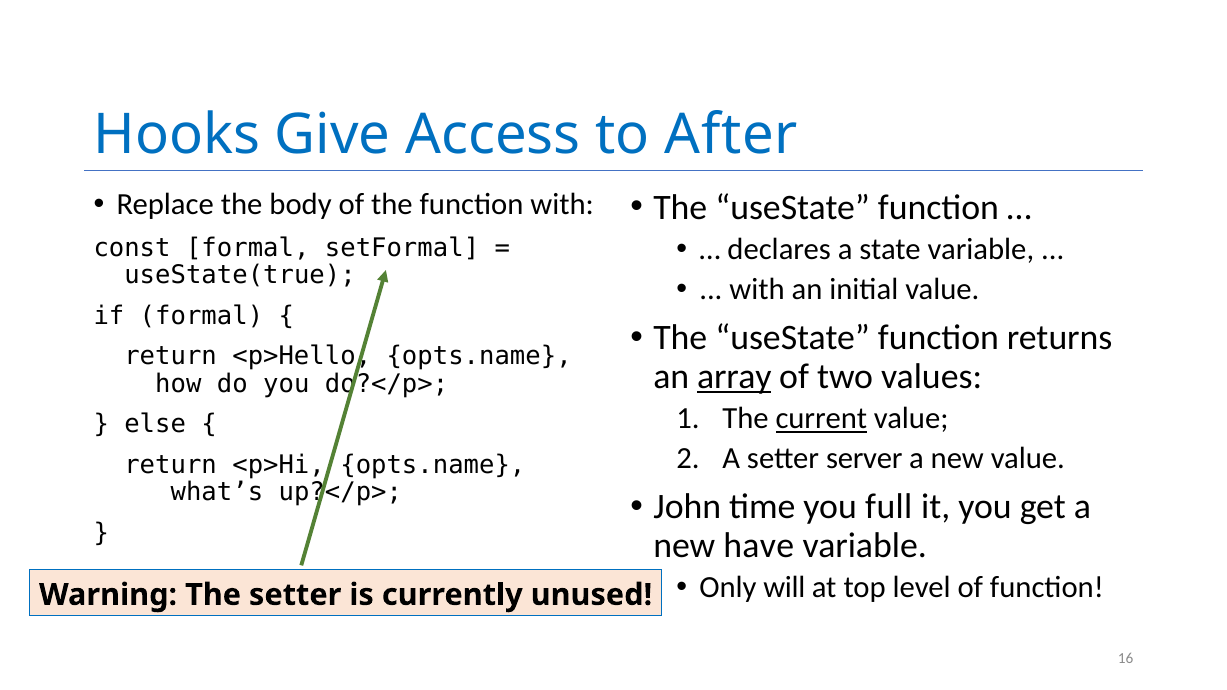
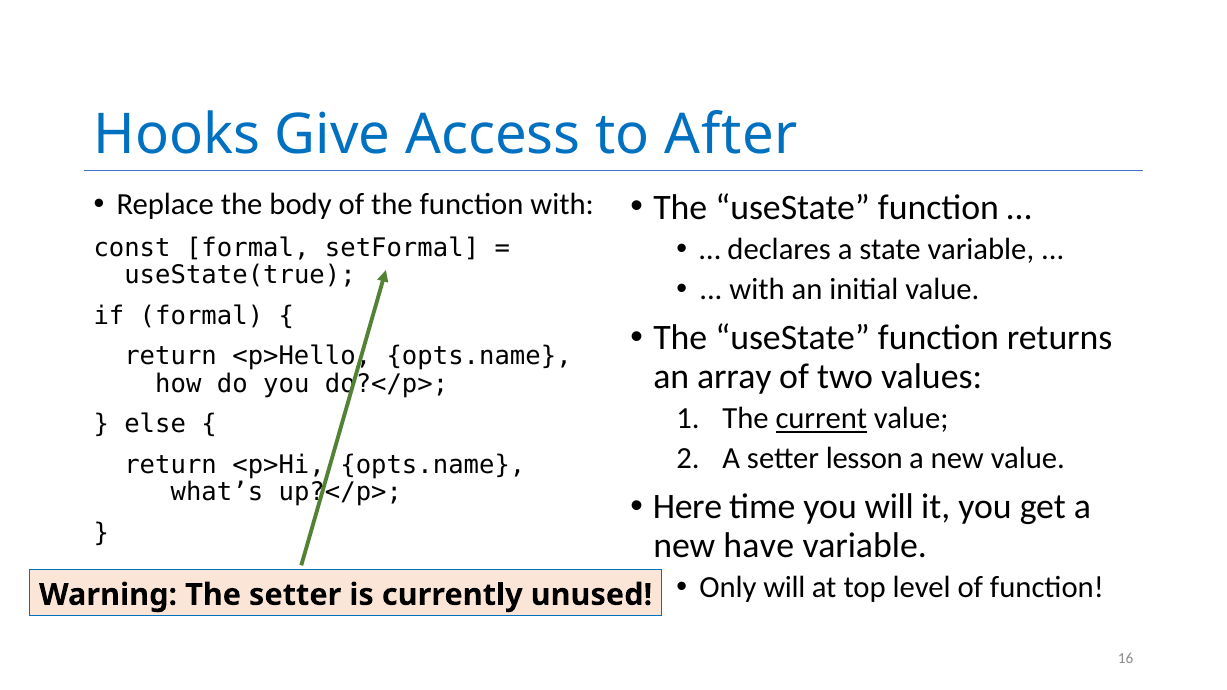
array underline: present -> none
server: server -> lesson
John: John -> Here
you full: full -> will
